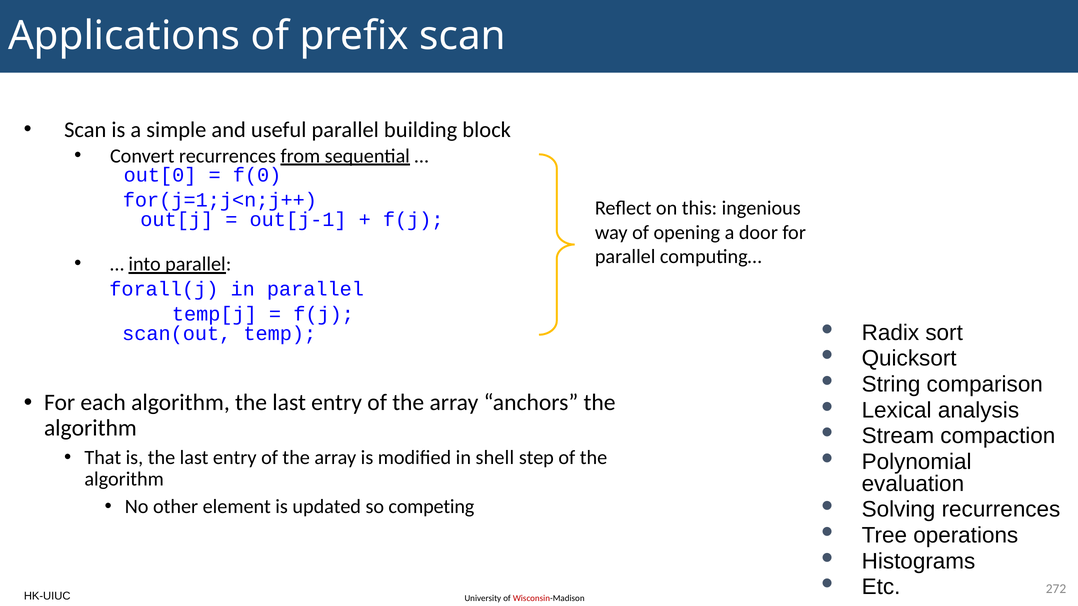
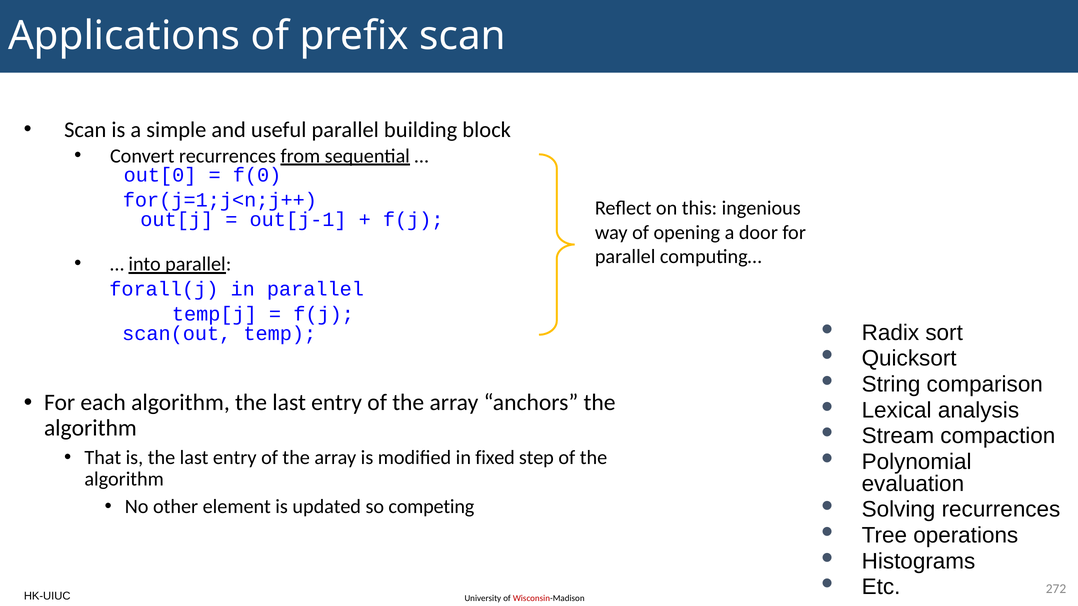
shell: shell -> fixed
